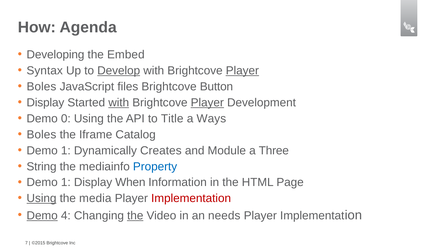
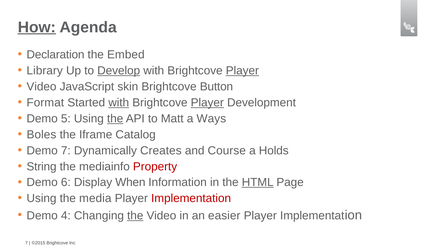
How underline: none -> present
Developing: Developing -> Declaration
Syntax: Syntax -> Library
Boles at (41, 87): Boles -> Video
files: files -> skin
Display at (45, 103): Display -> Format
0: 0 -> 5
the at (115, 119) underline: none -> present
Title: Title -> Matt
1 at (66, 151): 1 -> 7
Module: Module -> Course
Three: Three -> Holds
Property colour: blue -> red
1 at (66, 183): 1 -> 6
HTML underline: none -> present
Using at (42, 199) underline: present -> none
Demo at (42, 216) underline: present -> none
needs: needs -> easier
